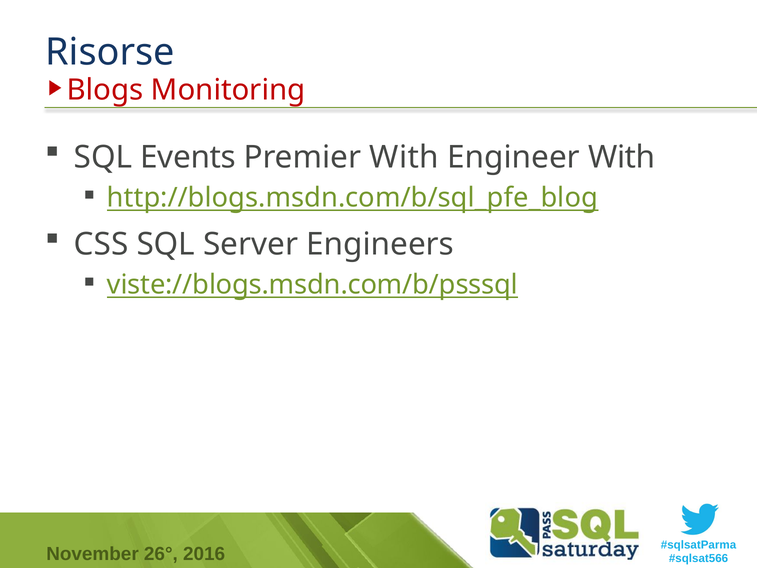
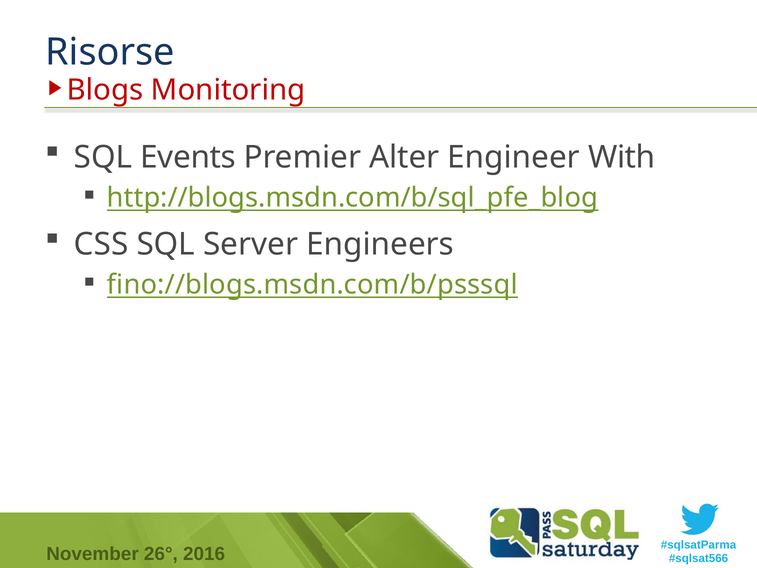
Premier With: With -> Alter
viste://blogs.msdn.com/b/psssql: viste://blogs.msdn.com/b/psssql -> fino://blogs.msdn.com/b/psssql
